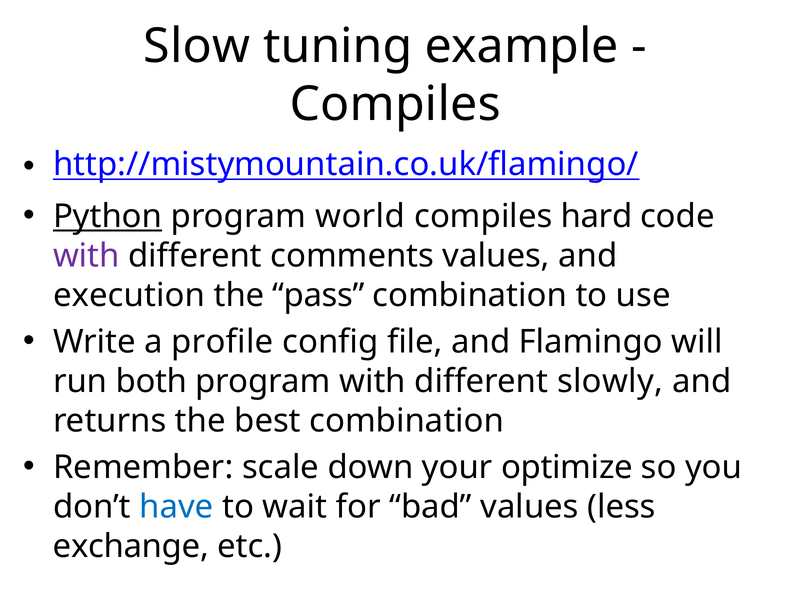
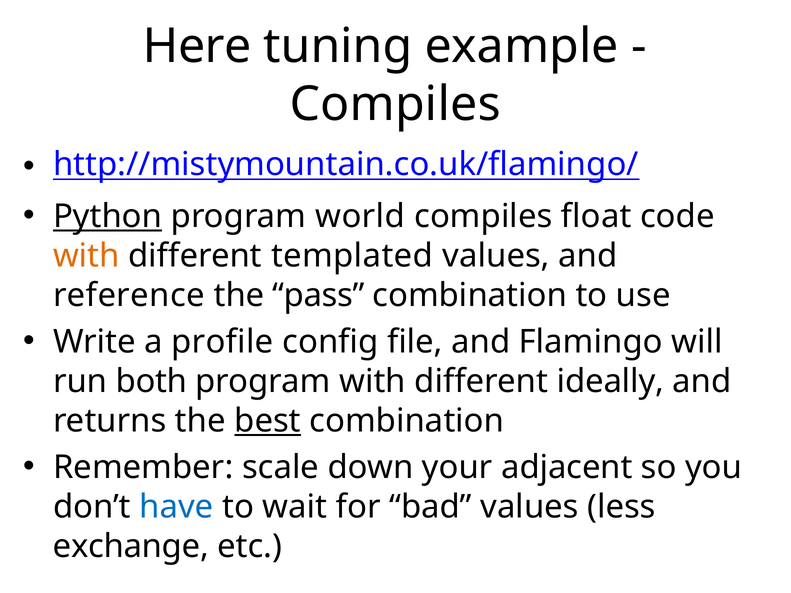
Slow: Slow -> Here
hard: hard -> float
with at (86, 256) colour: purple -> orange
comments: comments -> templated
execution: execution -> reference
slowly: slowly -> ideally
best underline: none -> present
optimize: optimize -> adjacent
